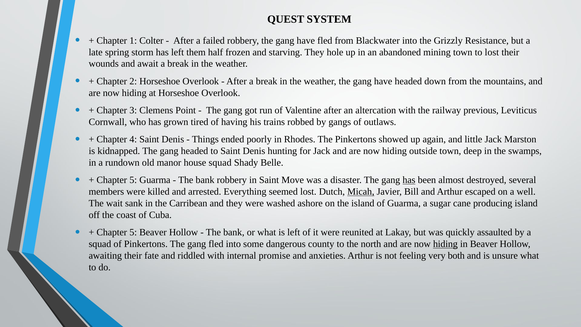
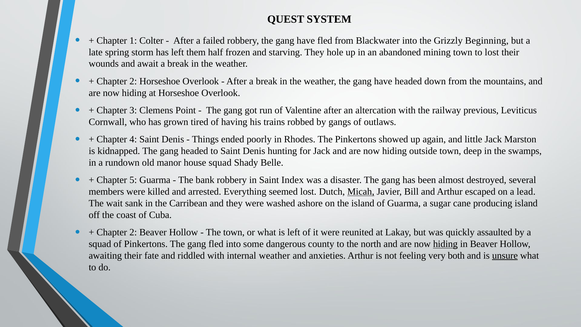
Resistance: Resistance -> Beginning
Move: Move -> Index
has at (409, 180) underline: present -> none
well: well -> lead
5 at (133, 232): 5 -> 2
bank at (234, 232): bank -> town
internal promise: promise -> weather
unsure underline: none -> present
